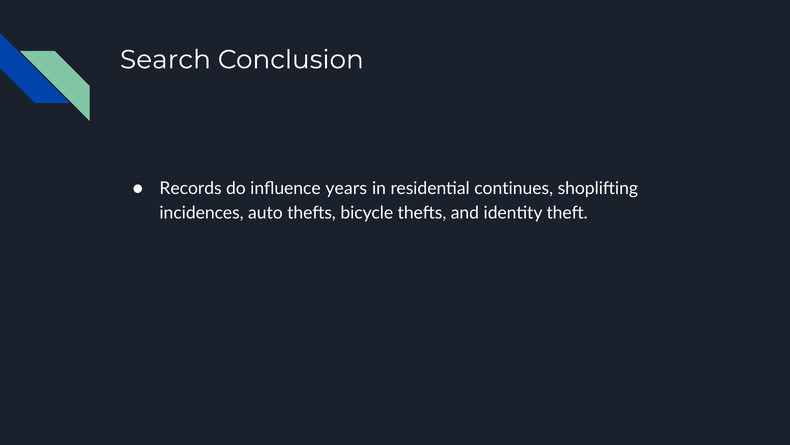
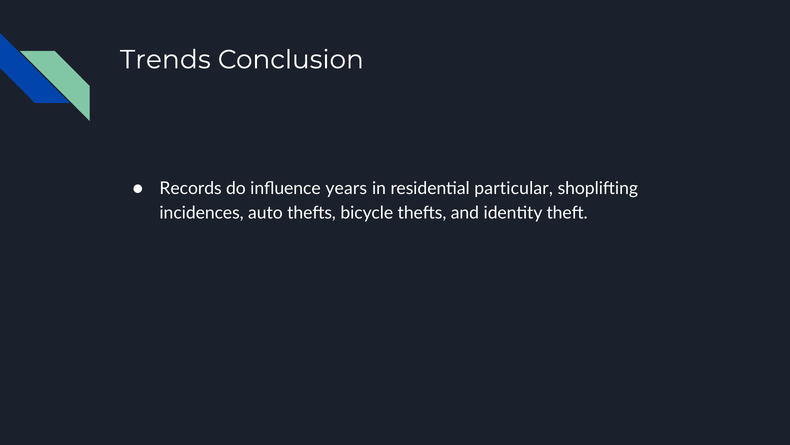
Search: Search -> Trends
continues: continues -> particular
